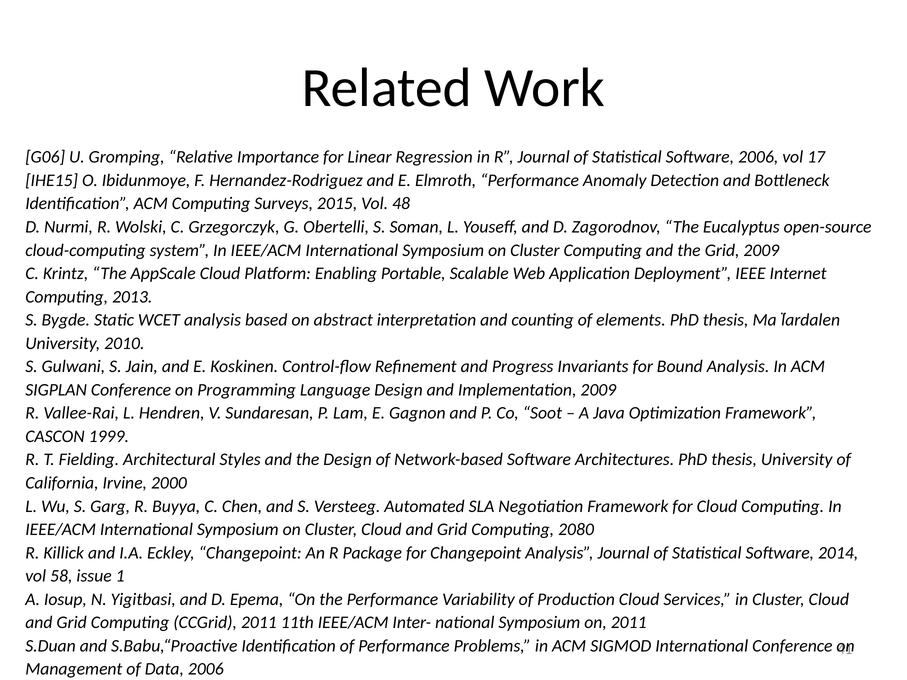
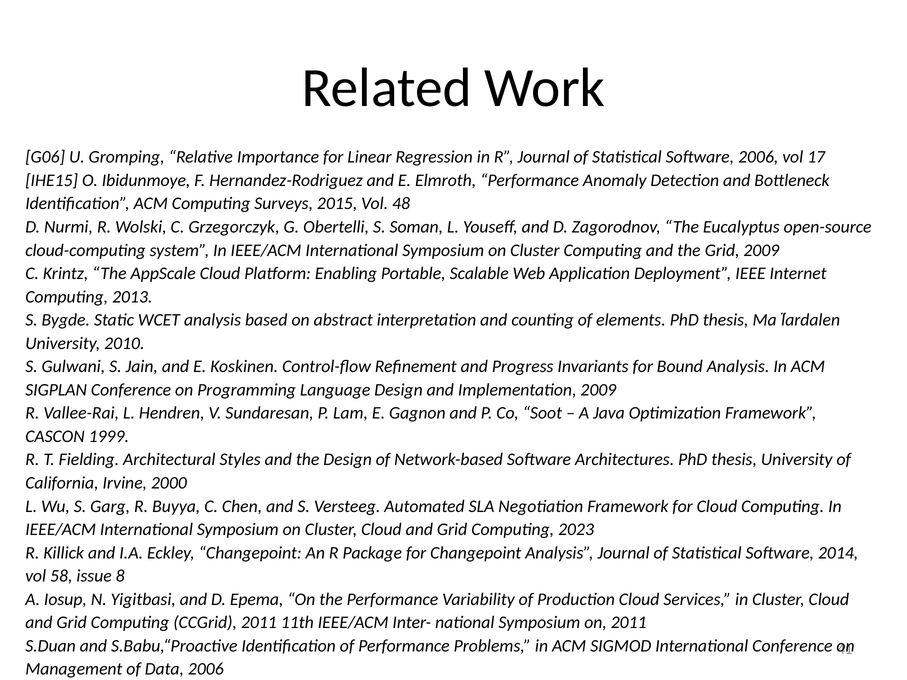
2080: 2080 -> 2023
1: 1 -> 8
